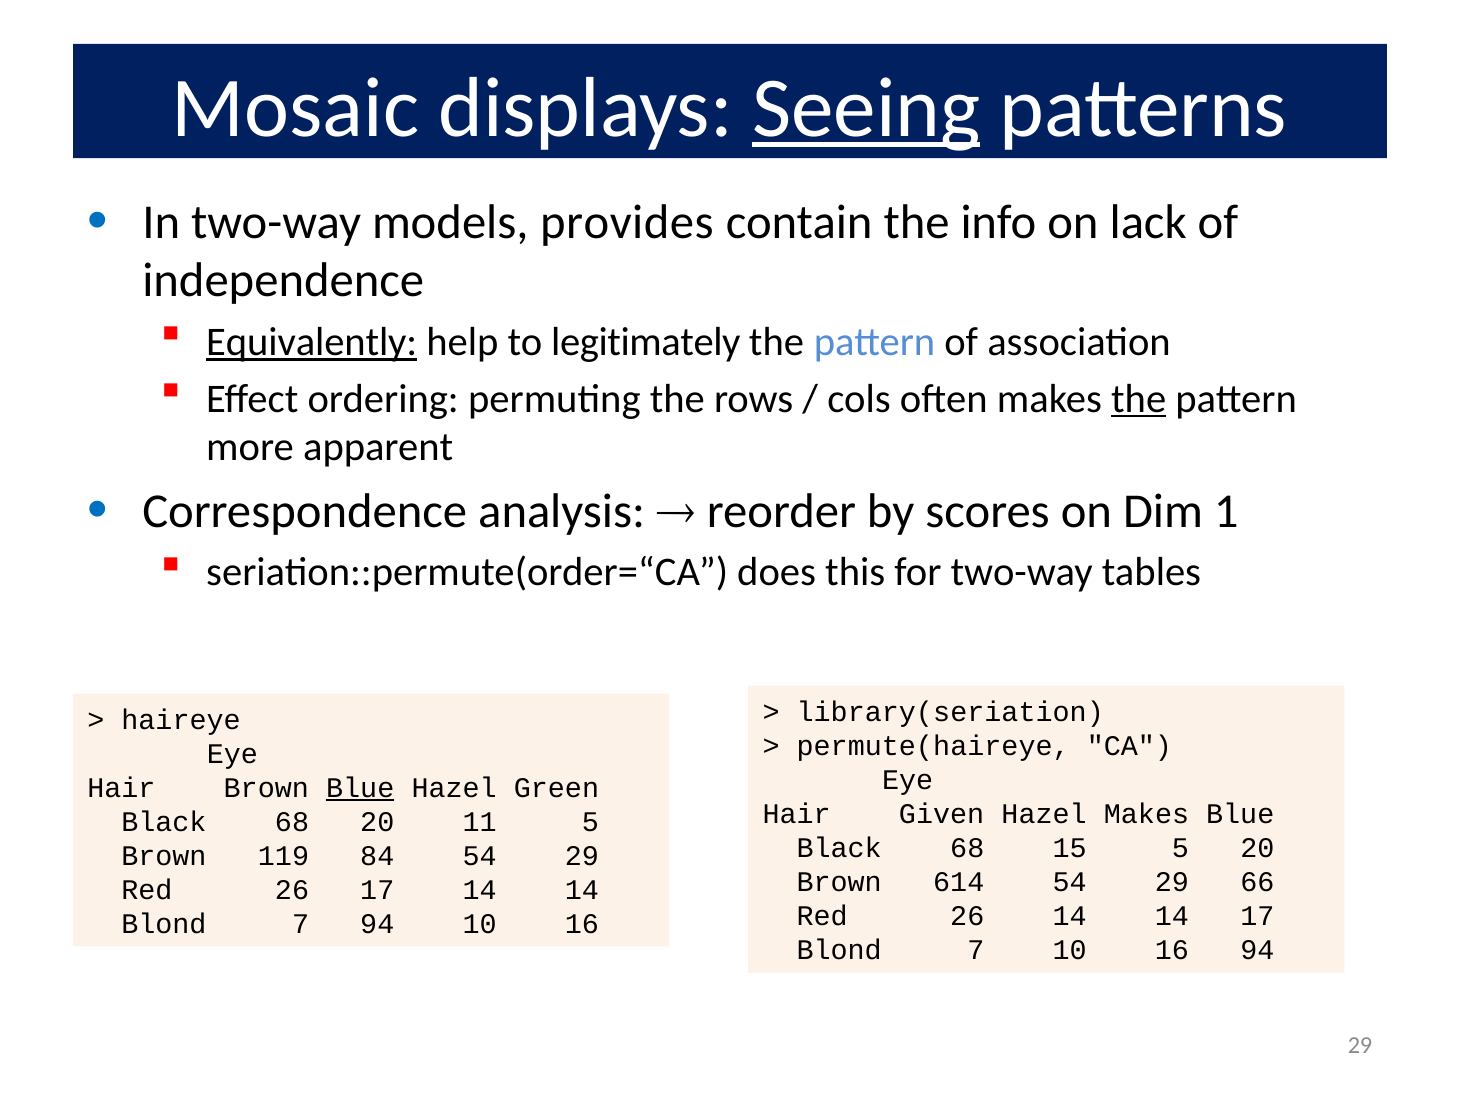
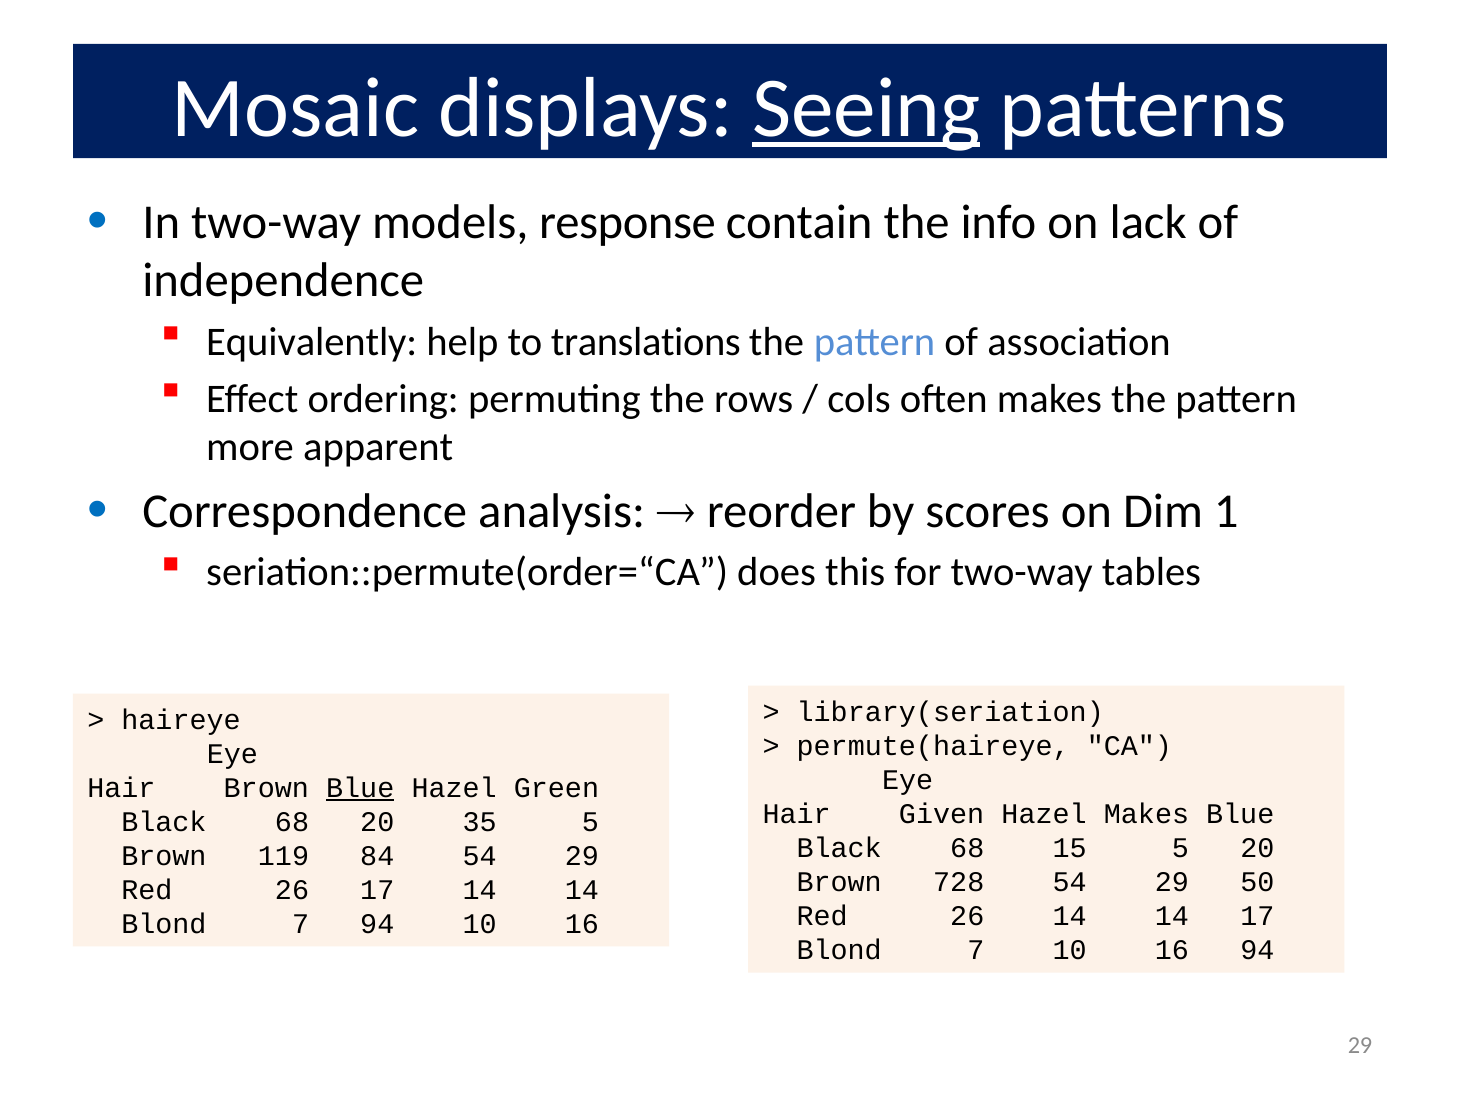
provides: provides -> response
Equivalently underline: present -> none
legitimately: legitimately -> translations
the at (1139, 399) underline: present -> none
11: 11 -> 35
614: 614 -> 728
66: 66 -> 50
